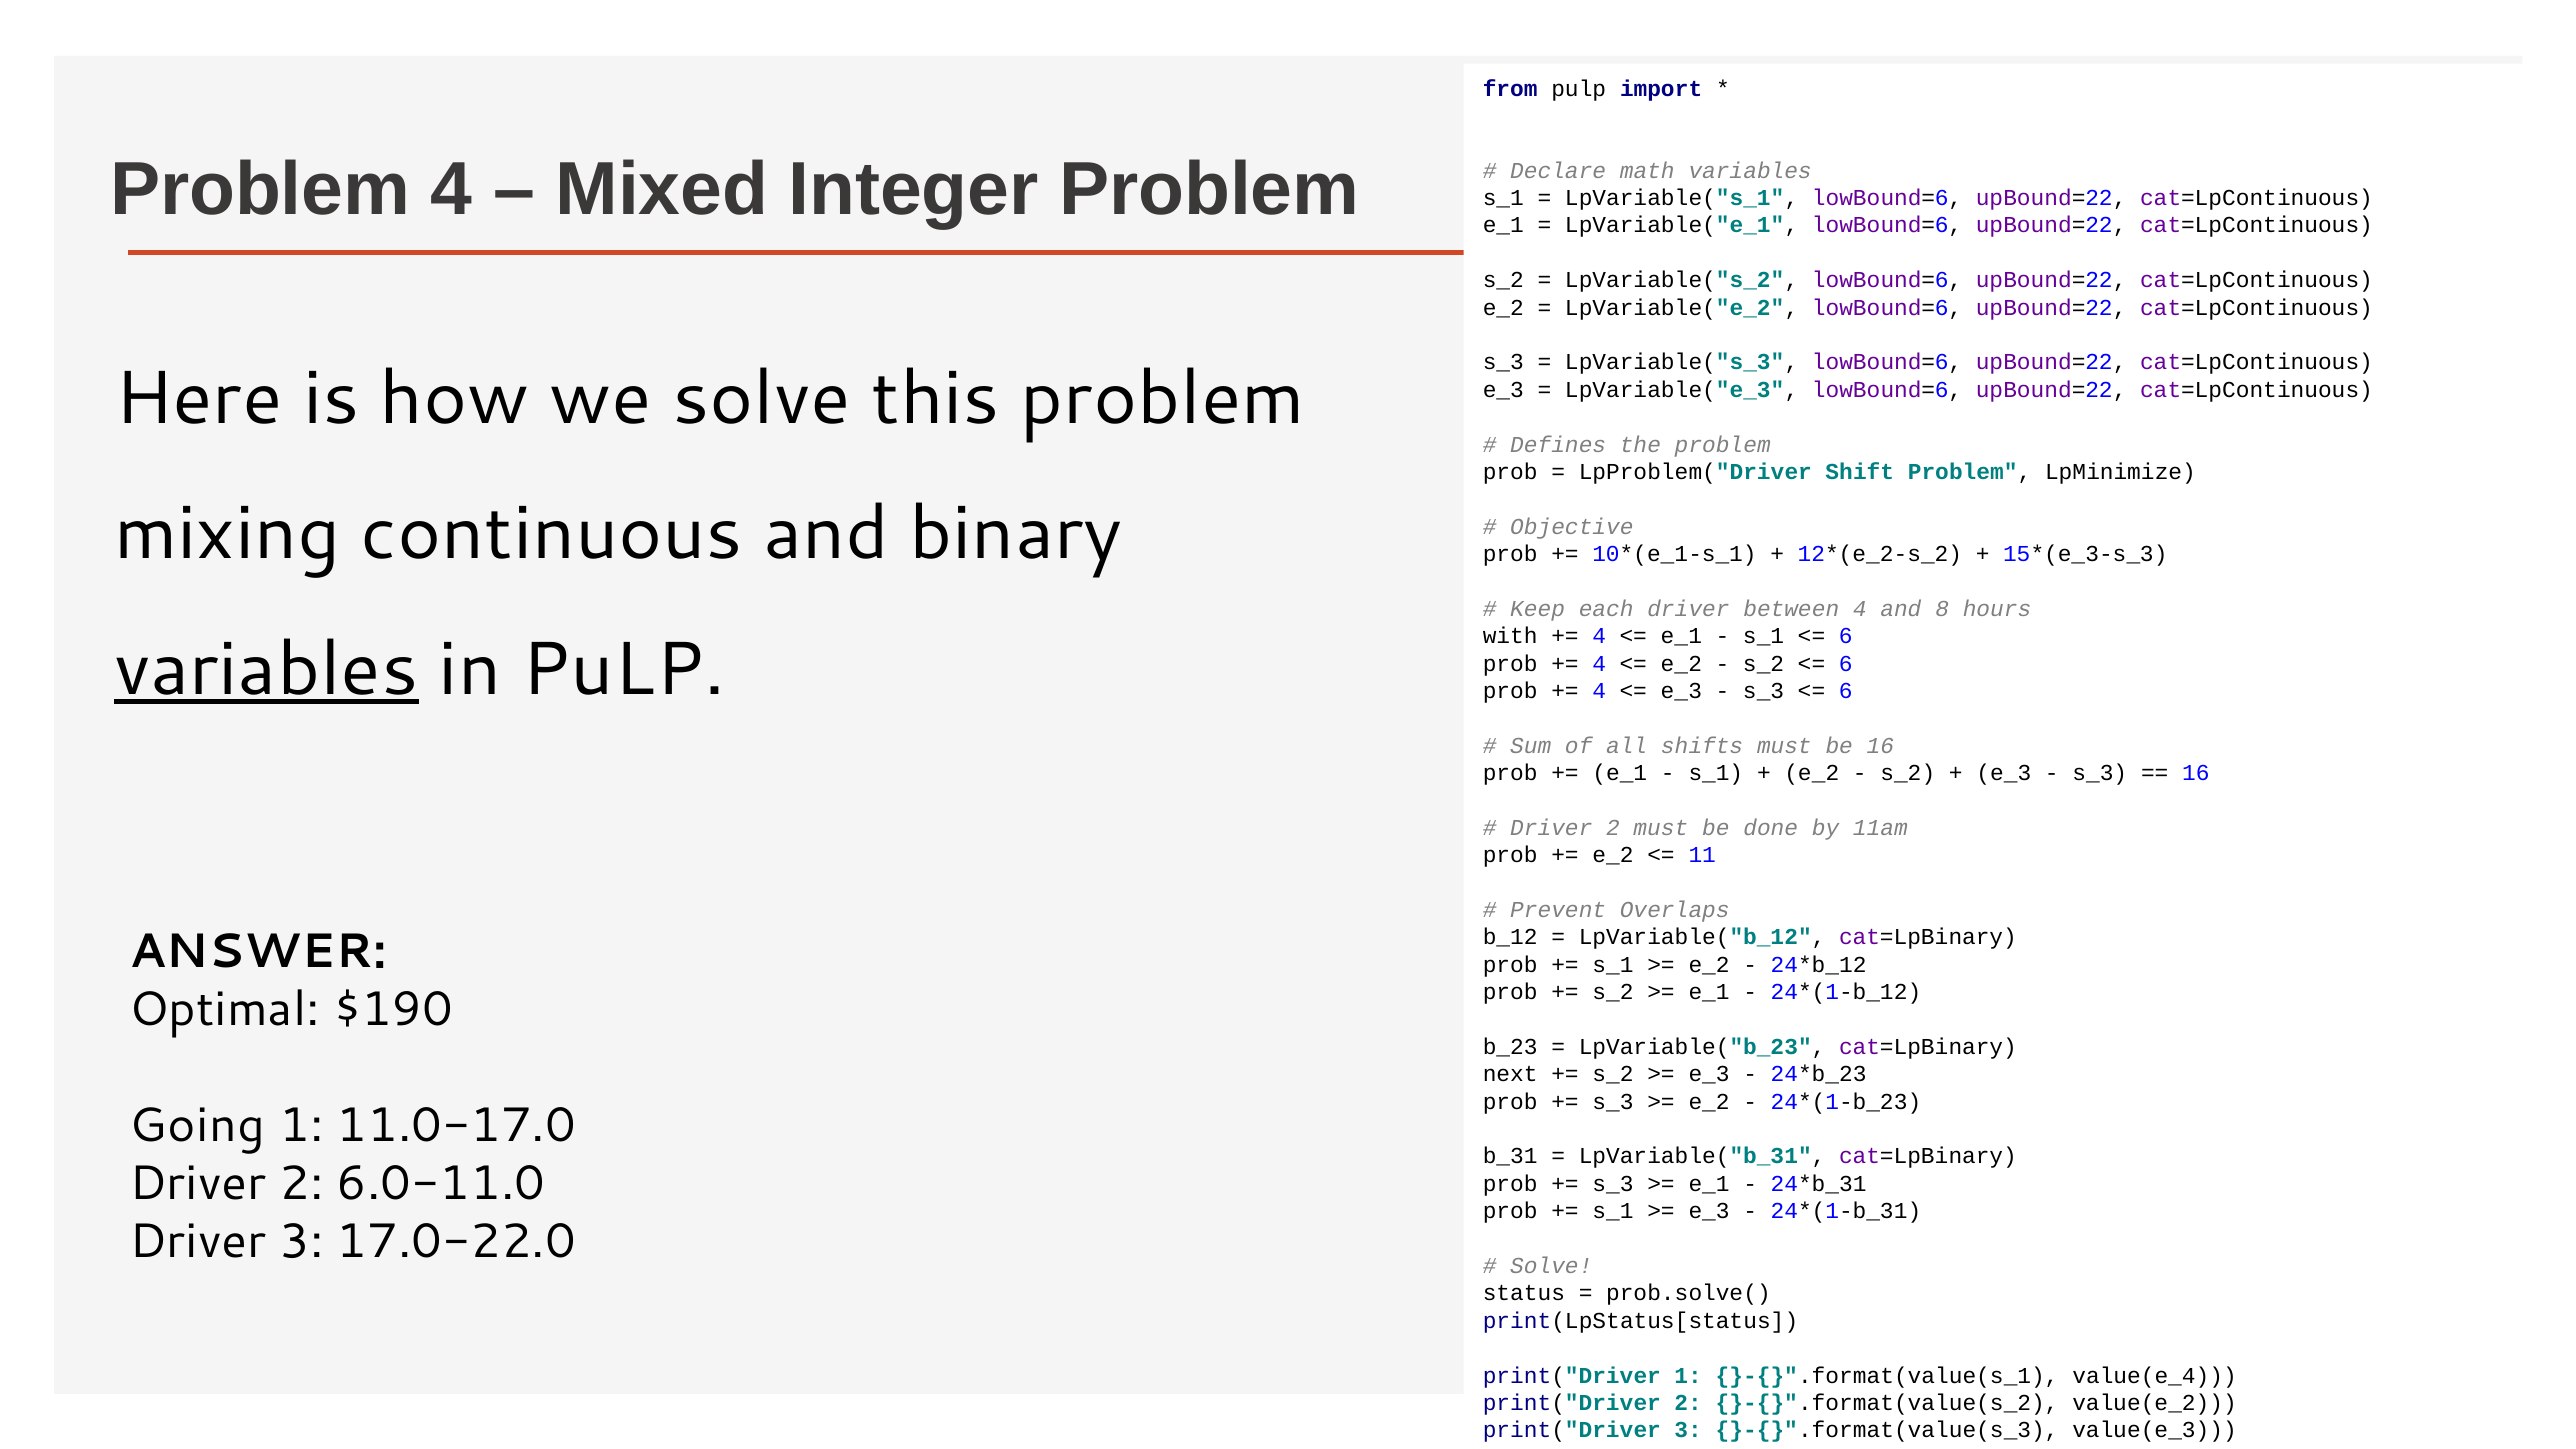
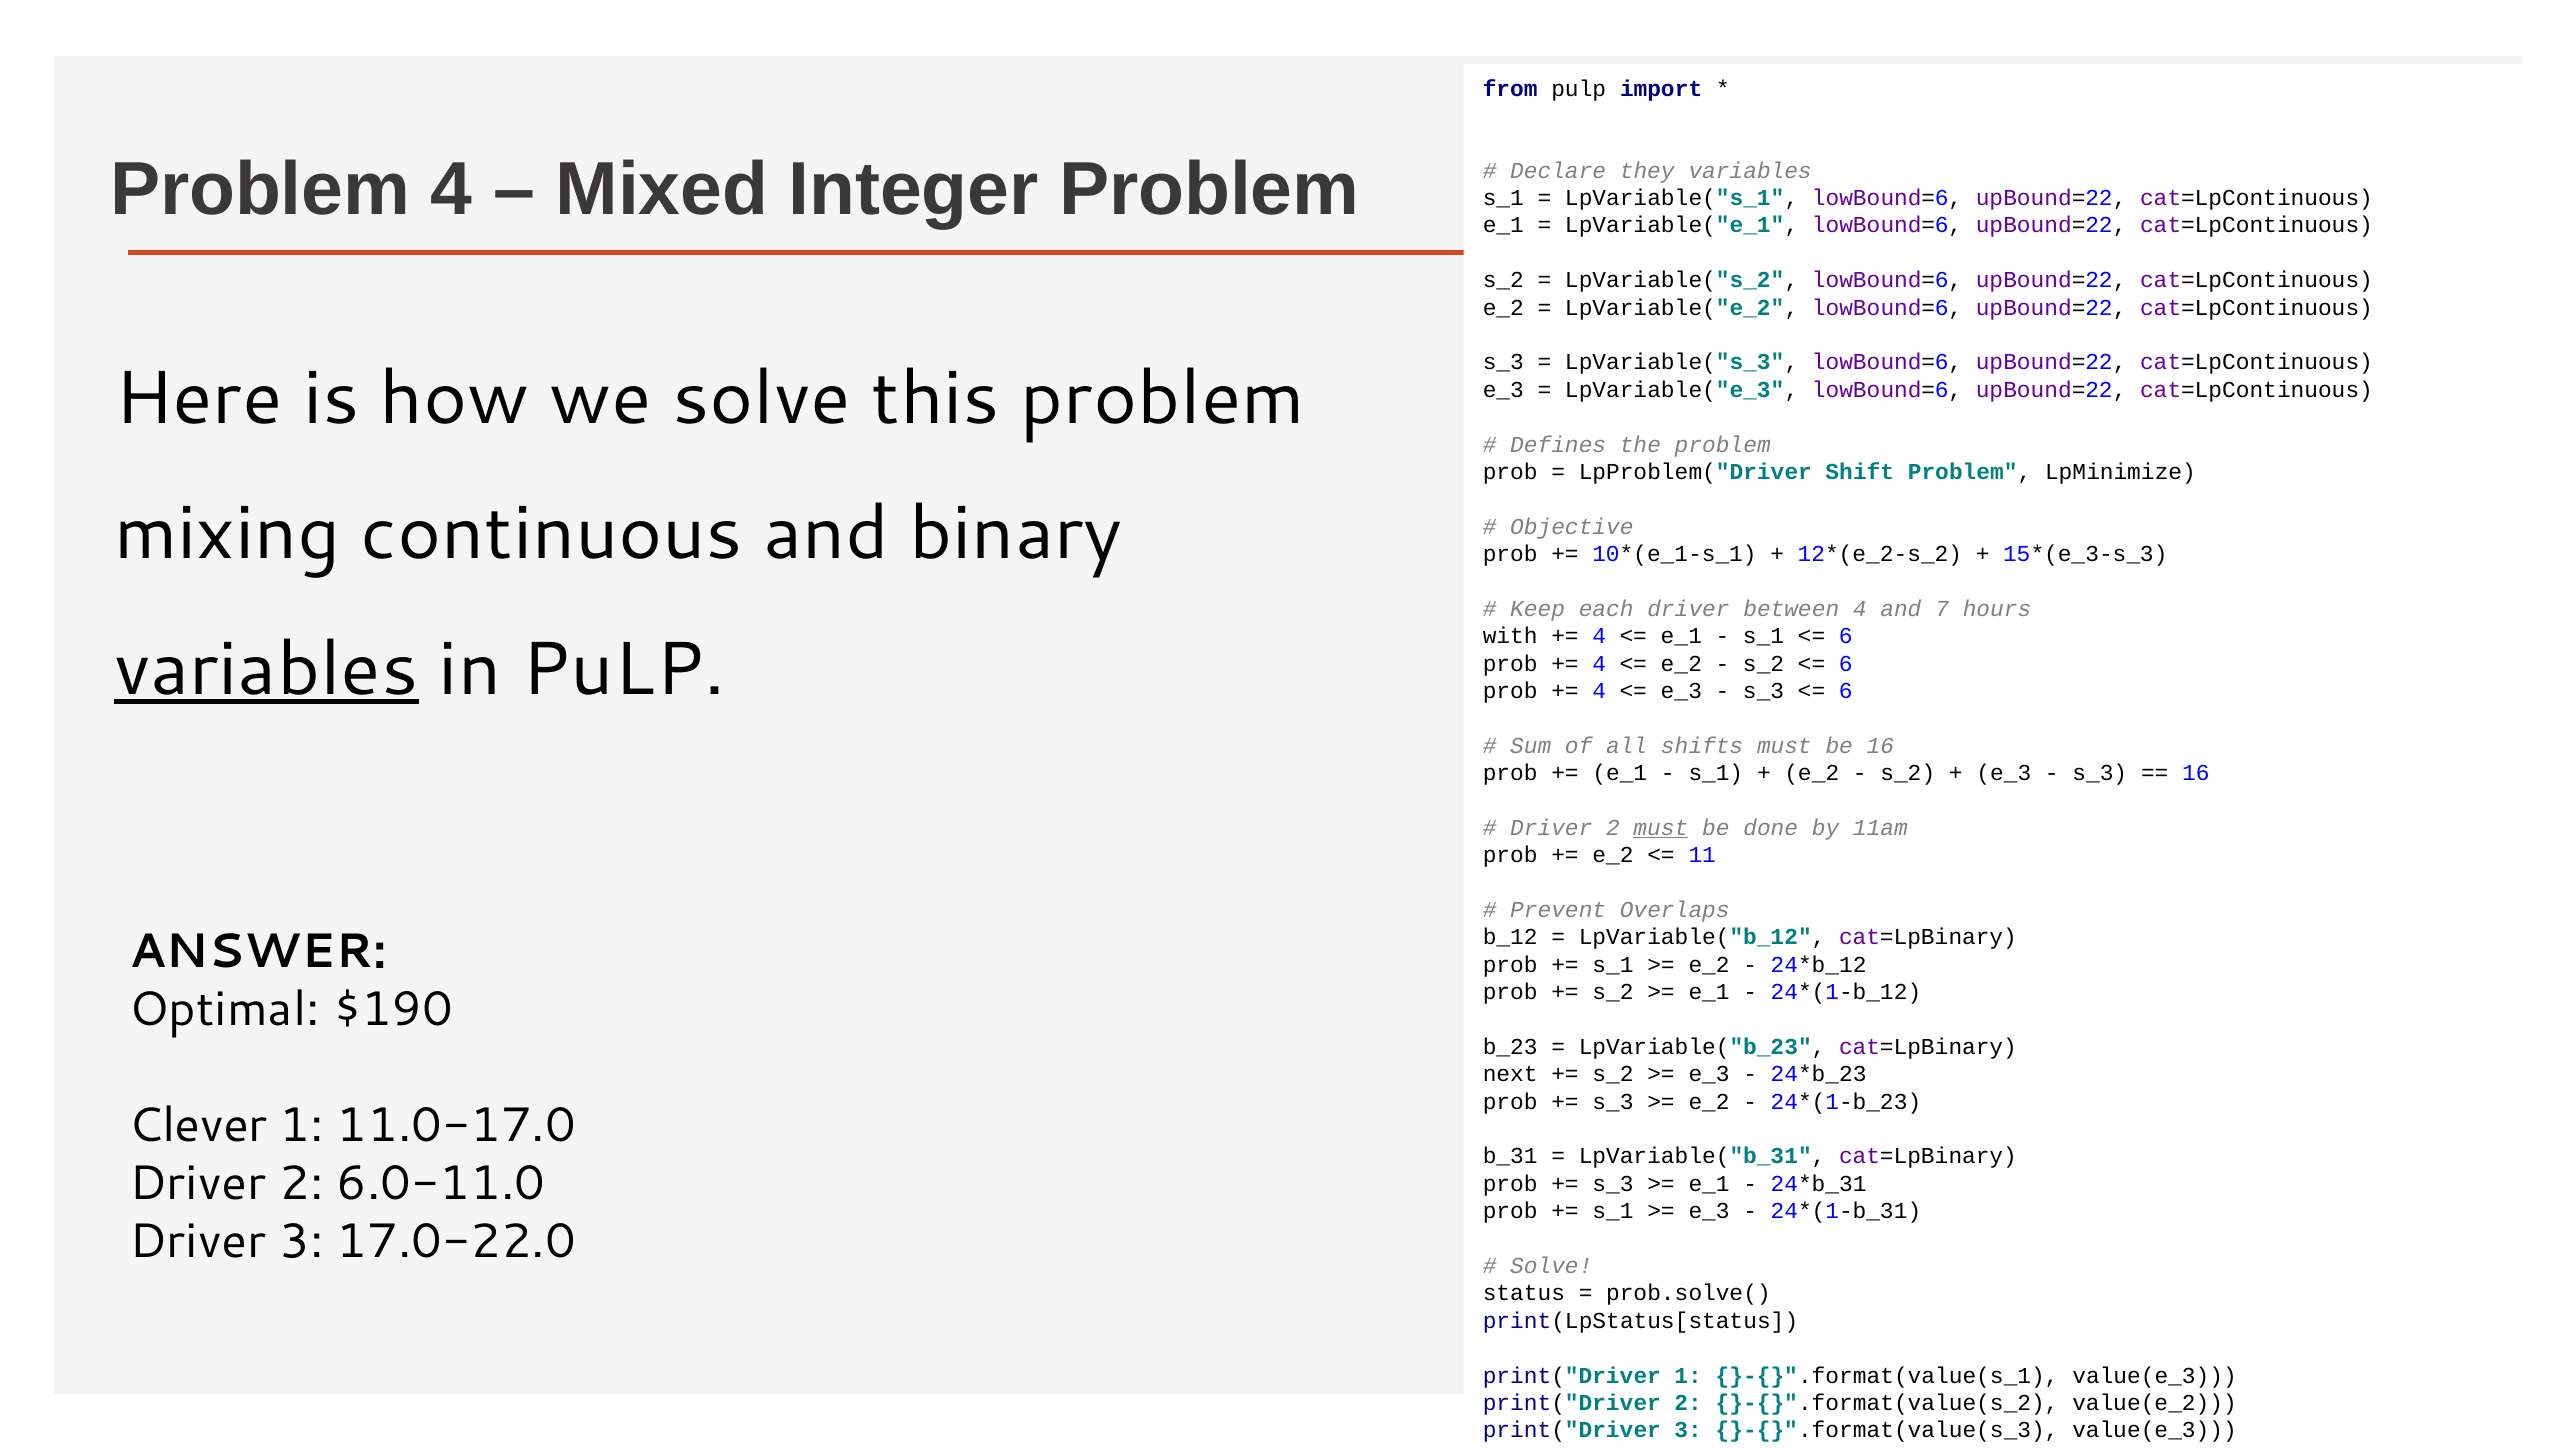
math: math -> they
8: 8 -> 7
must at (1661, 828) underline: none -> present
Going: Going -> Clever
}-{}".format(value(s_1 value(e_4: value(e_4 -> value(e_3
